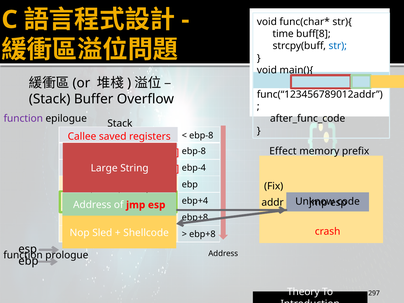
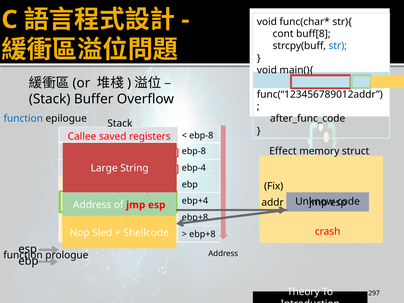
time: time -> cont
function at (23, 118) colour: purple -> blue
prefix: prefix -> struct
